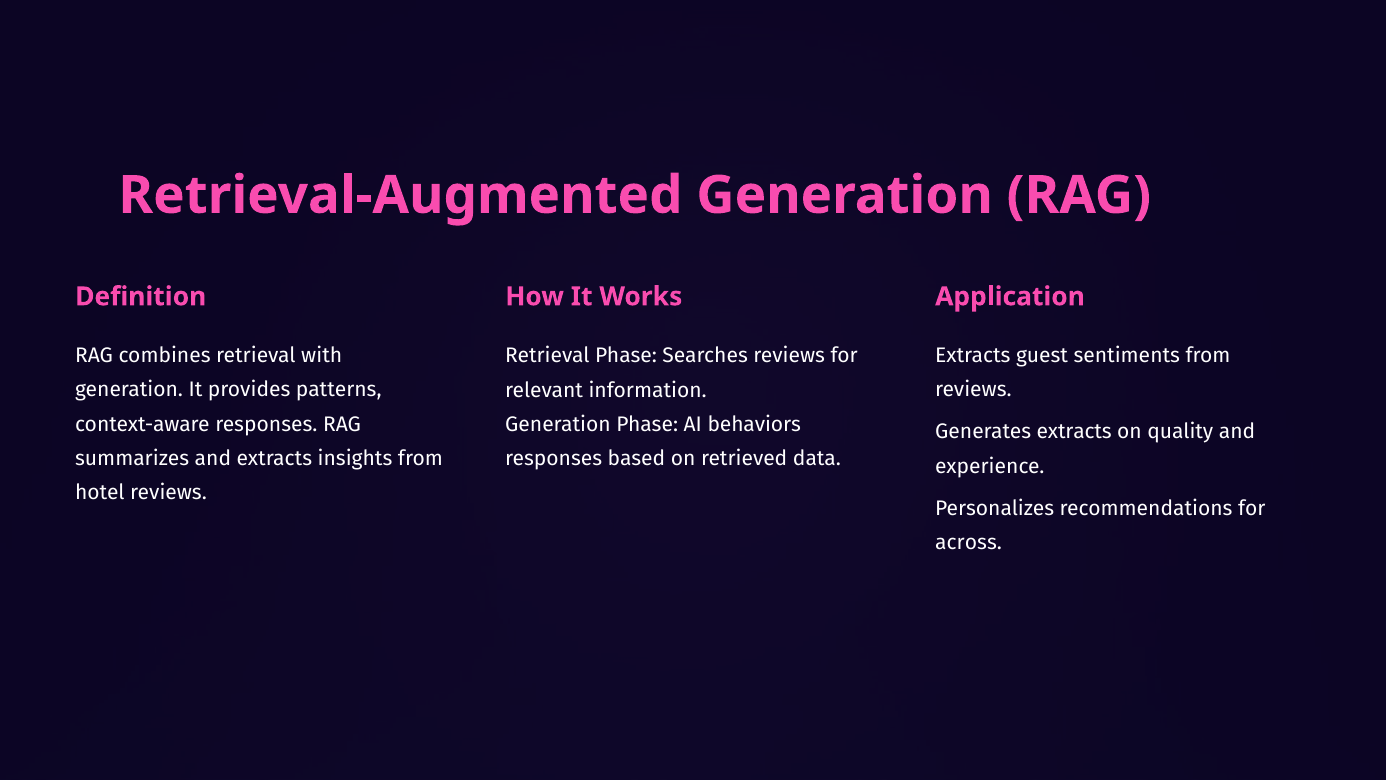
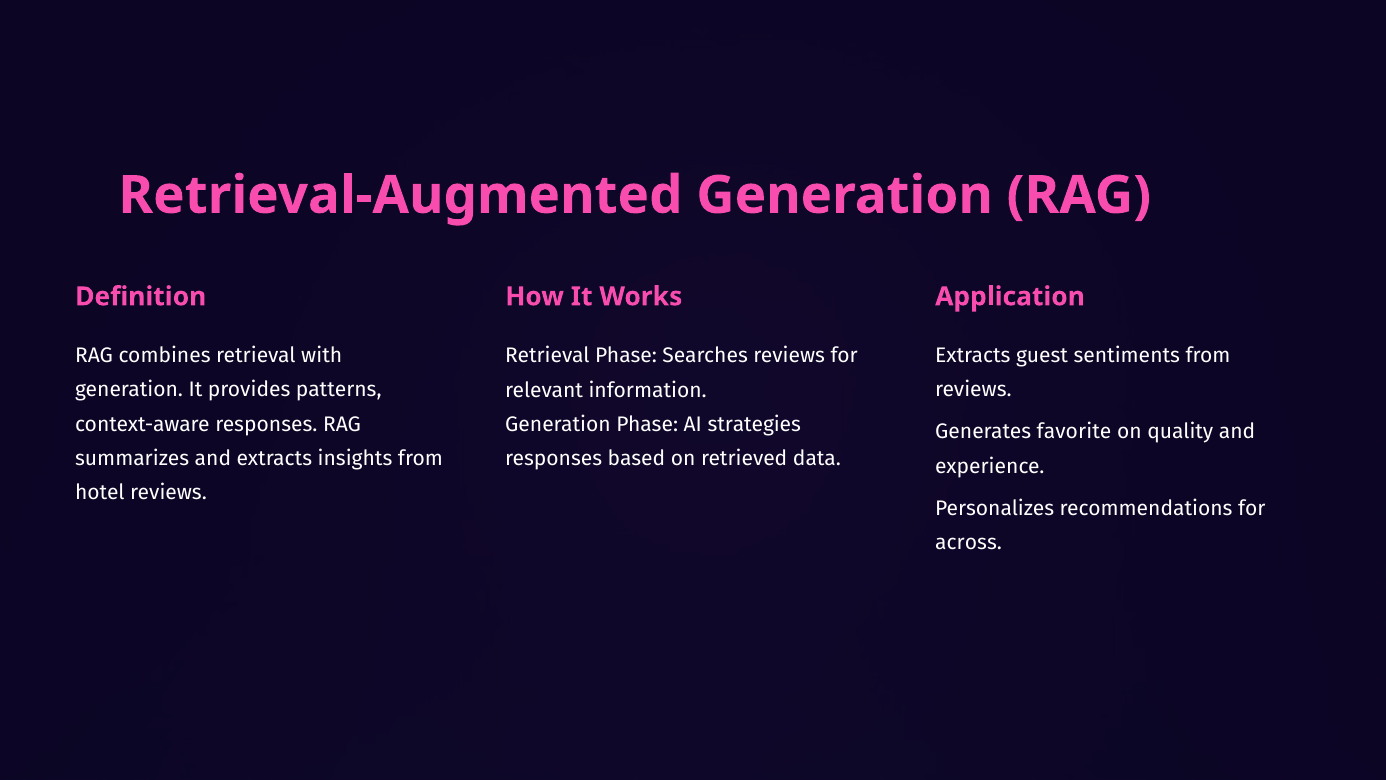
behaviors: behaviors -> strategies
Generates extracts: extracts -> favorite
